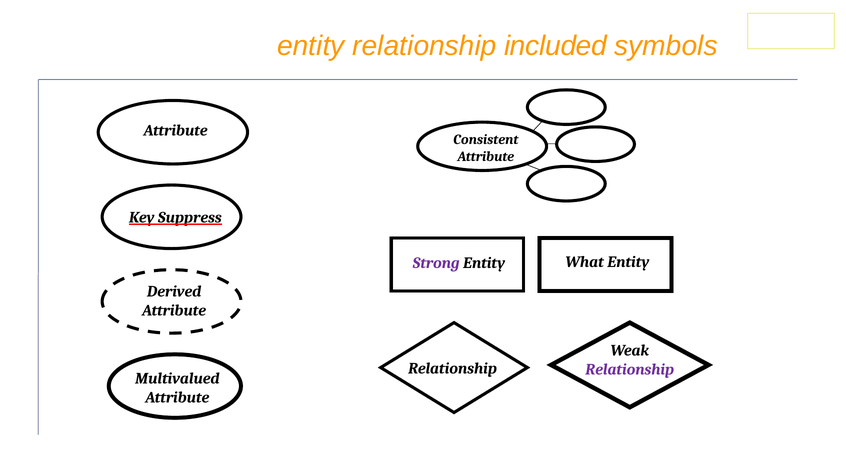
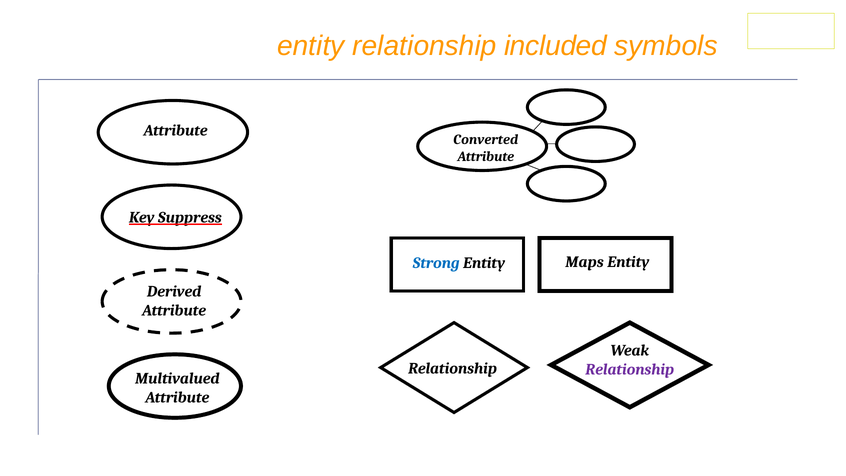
Consistent: Consistent -> Converted
What: What -> Maps
Strong colour: purple -> blue
